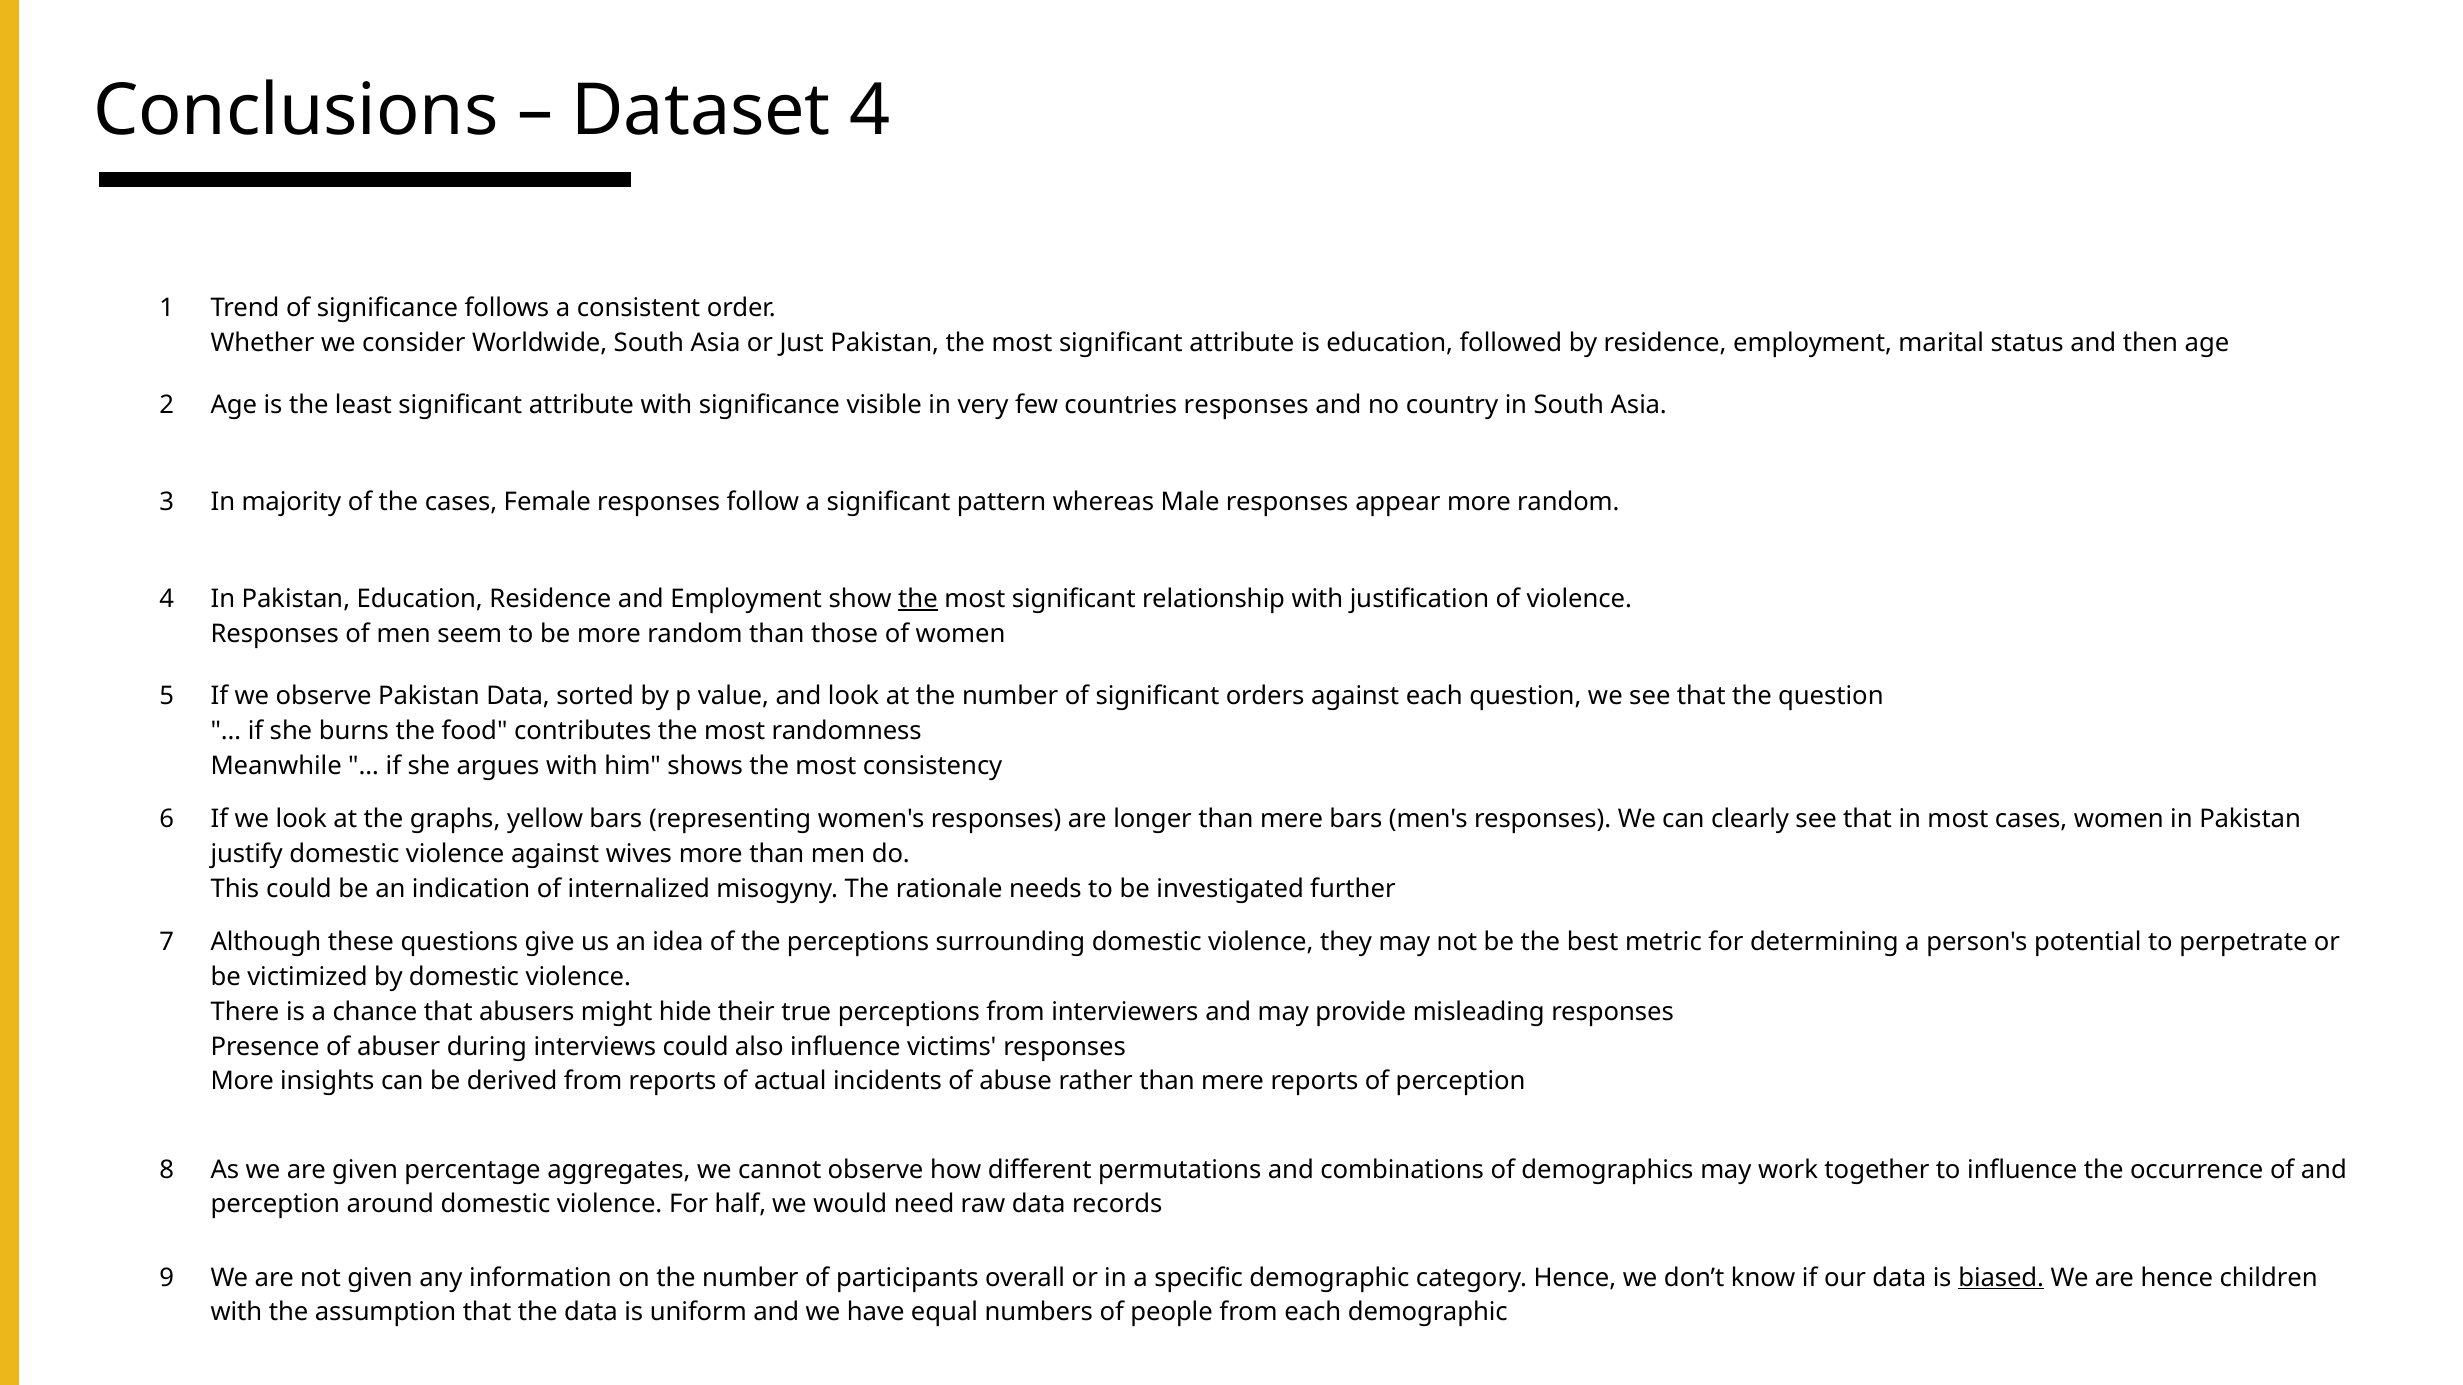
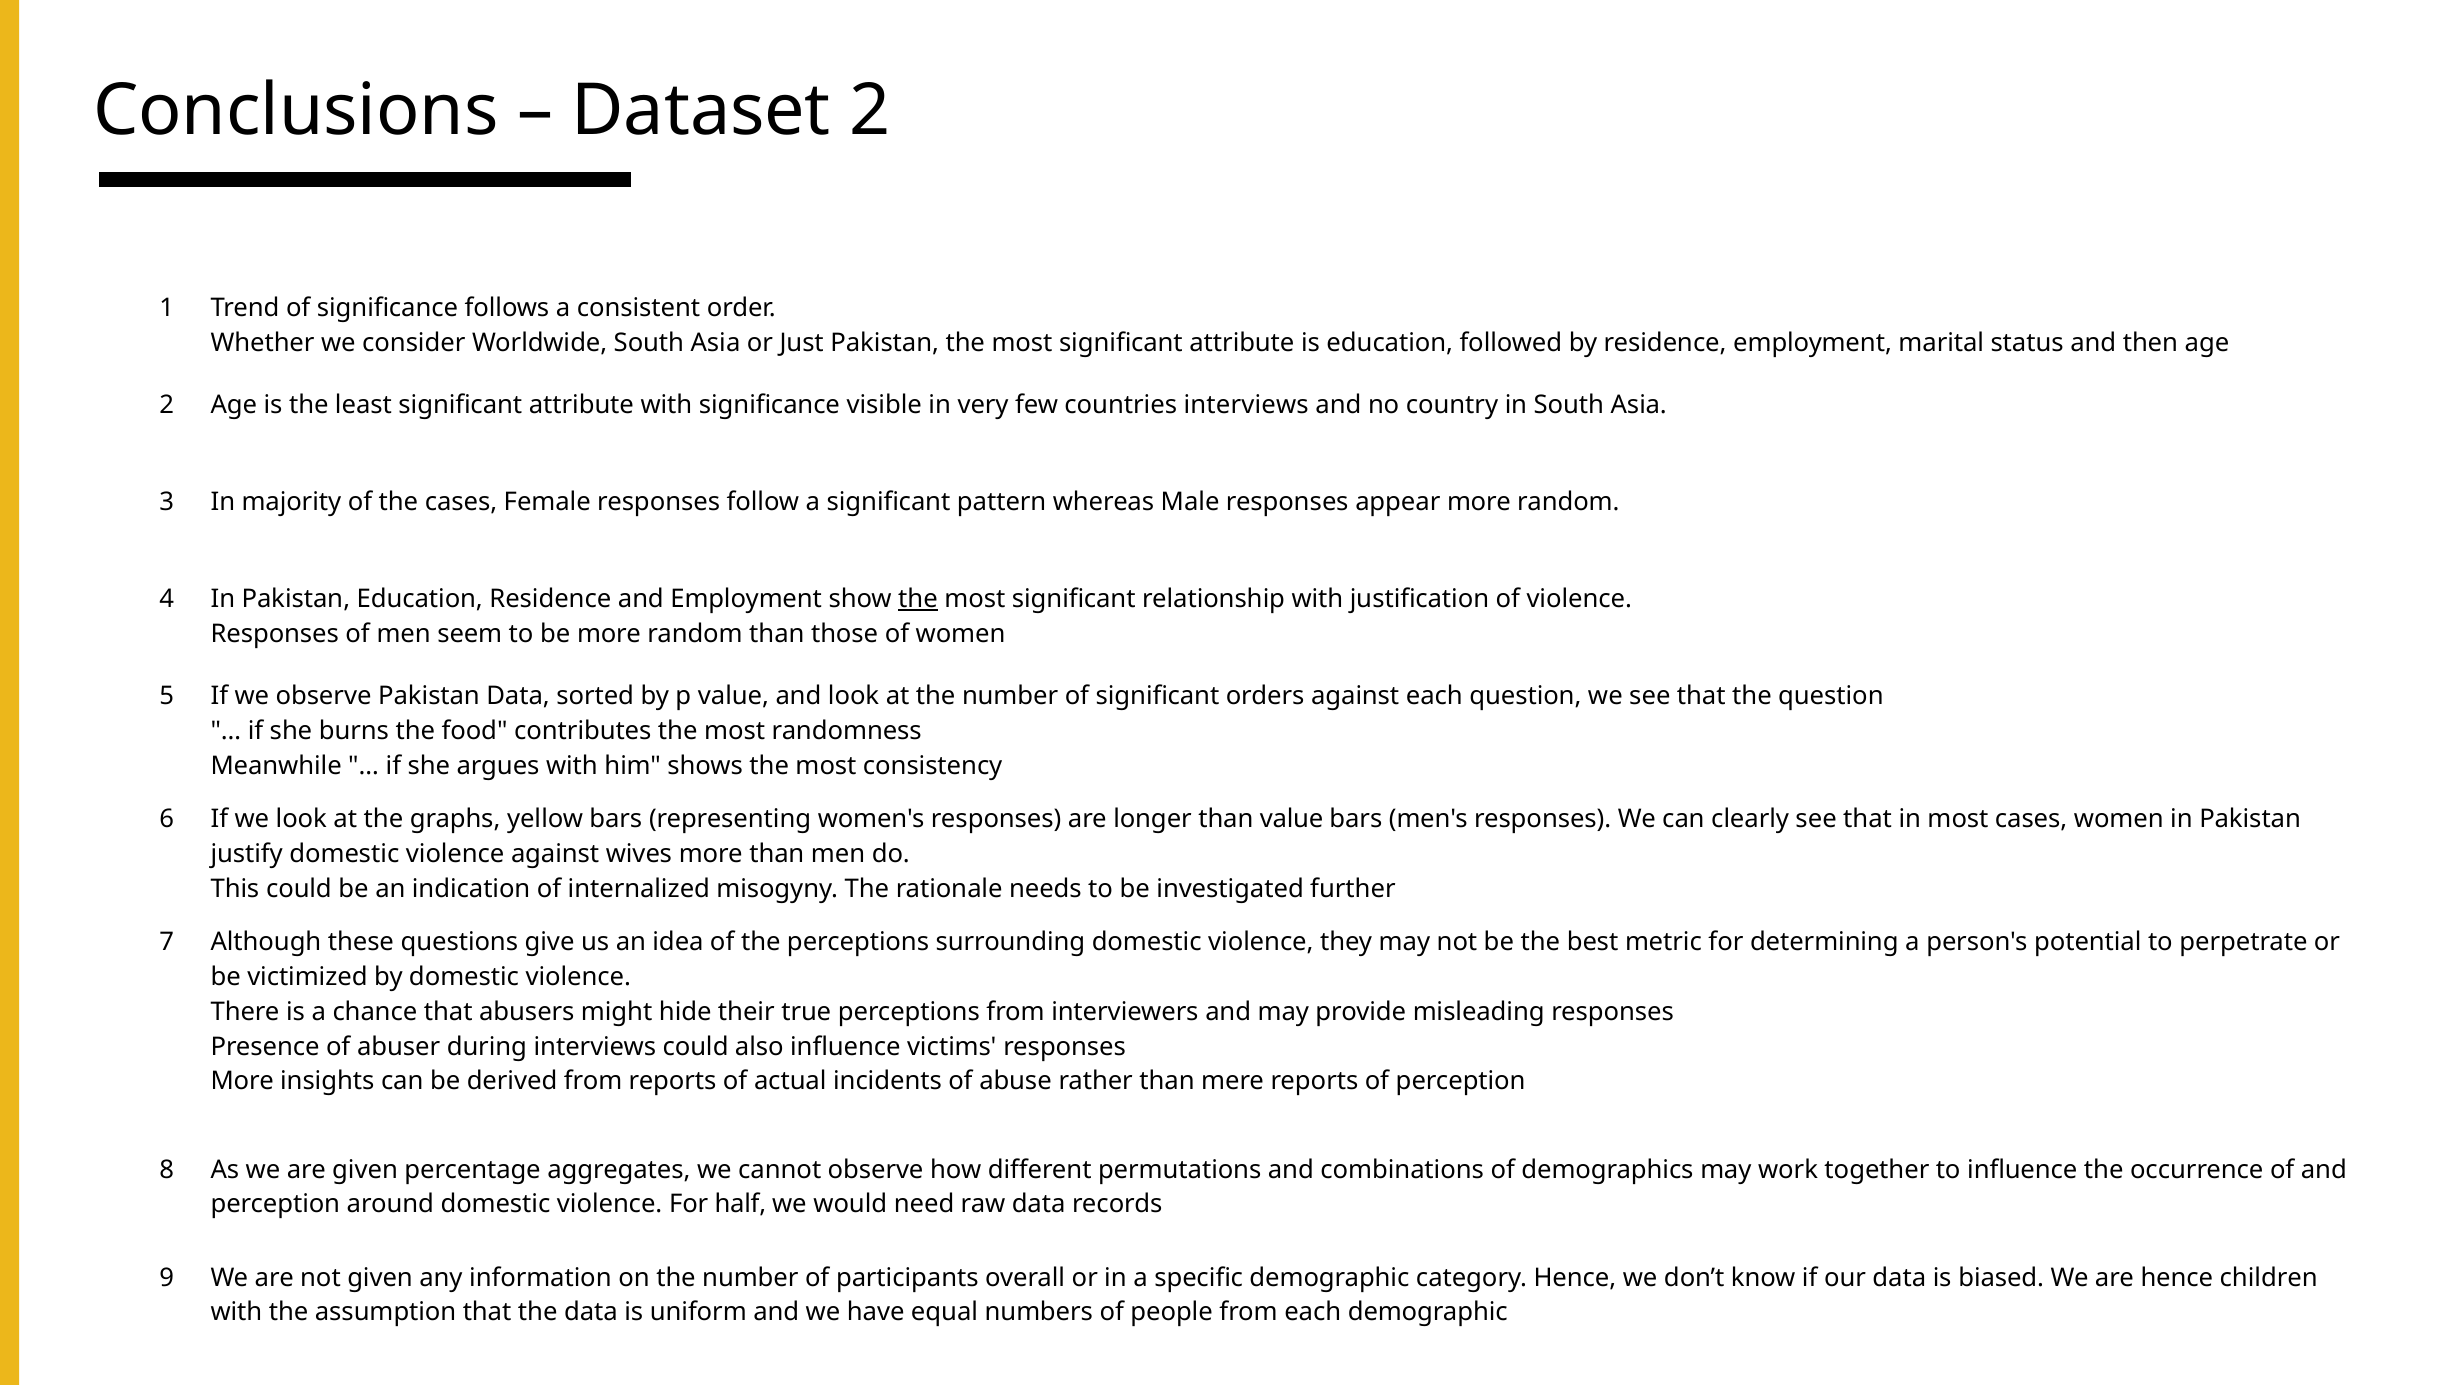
Dataset 4: 4 -> 2
countries responses: responses -> interviews
longer than mere: mere -> value
biased underline: present -> none
